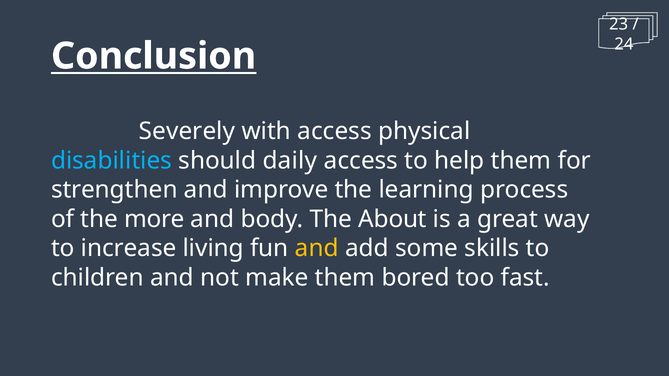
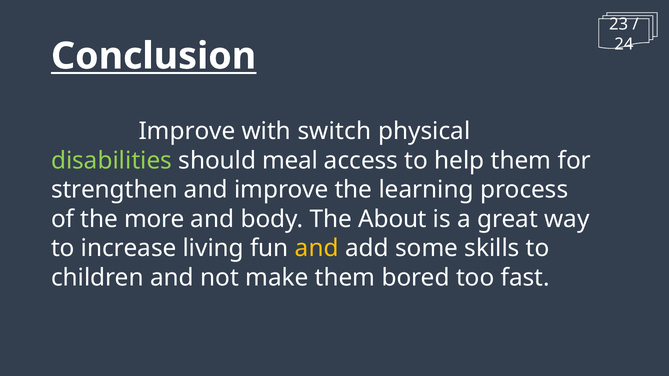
Severely at (187, 131): Severely -> Improve
with access: access -> switch
disabilities colour: light blue -> light green
daily: daily -> meal
